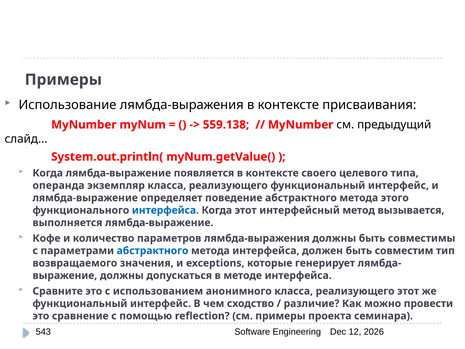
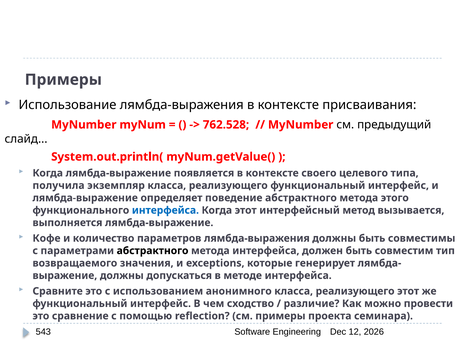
559.138: 559.138 -> 762.528
операнда: операнда -> получила
абстрактного at (153, 251) colour: blue -> black
